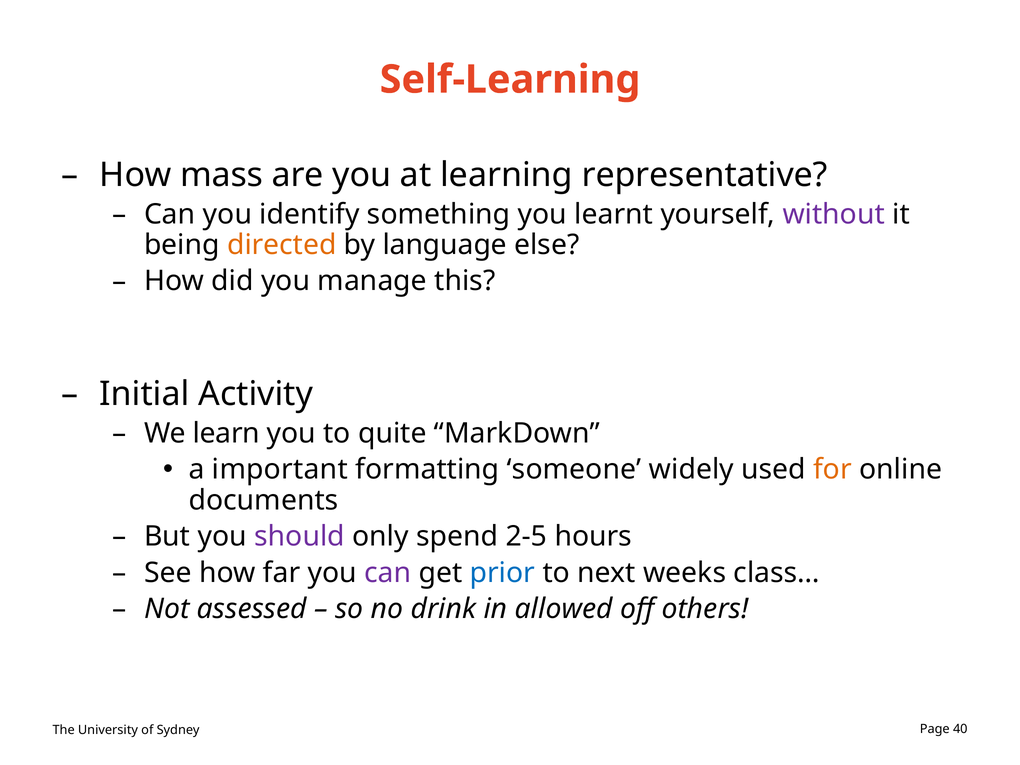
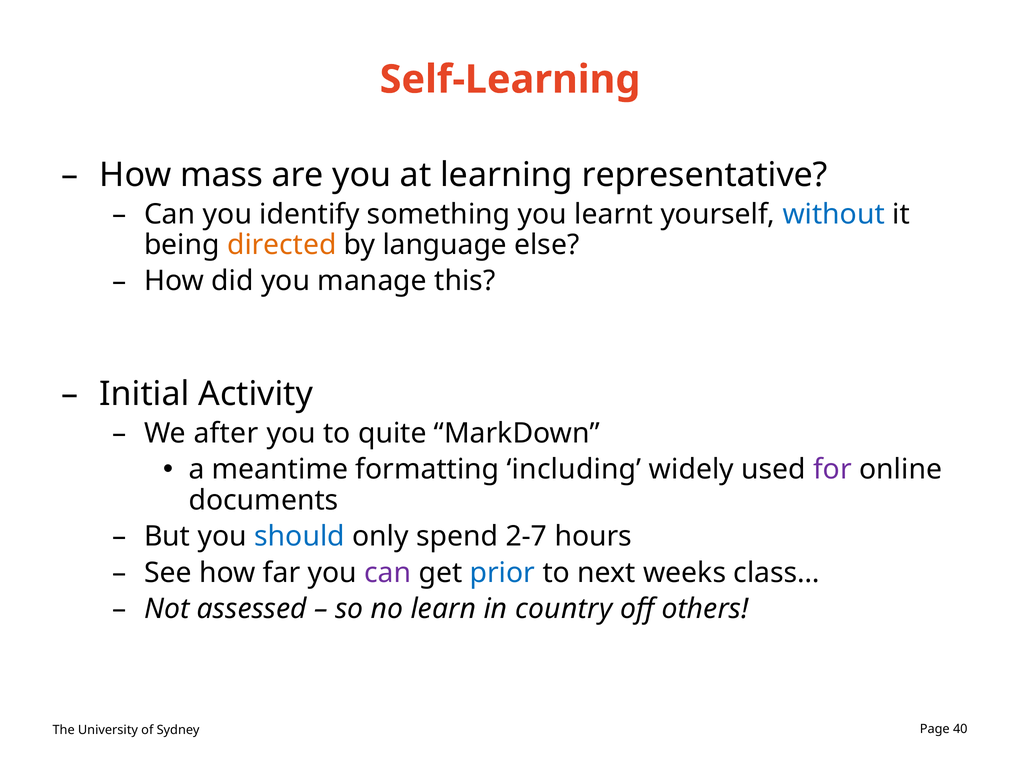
without colour: purple -> blue
learn: learn -> after
important: important -> meantime
someone: someone -> including
for colour: orange -> purple
should colour: purple -> blue
2-5: 2-5 -> 2-7
drink: drink -> learn
allowed: allowed -> country
